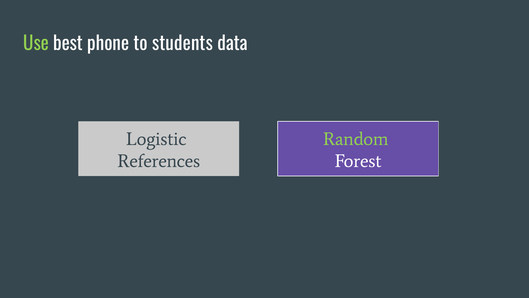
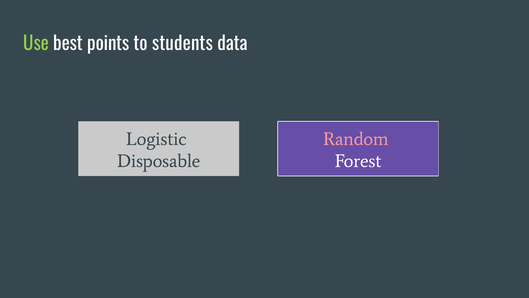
phone: phone -> points
Random colour: light green -> pink
References: References -> Disposable
